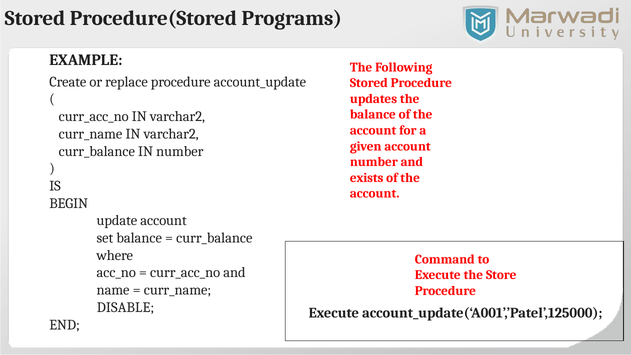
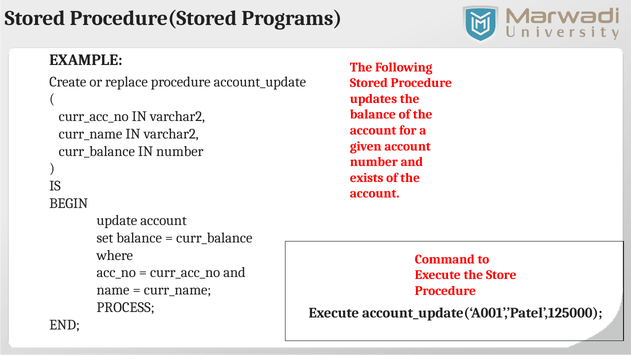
DISABLE: DISABLE -> PROCESS
